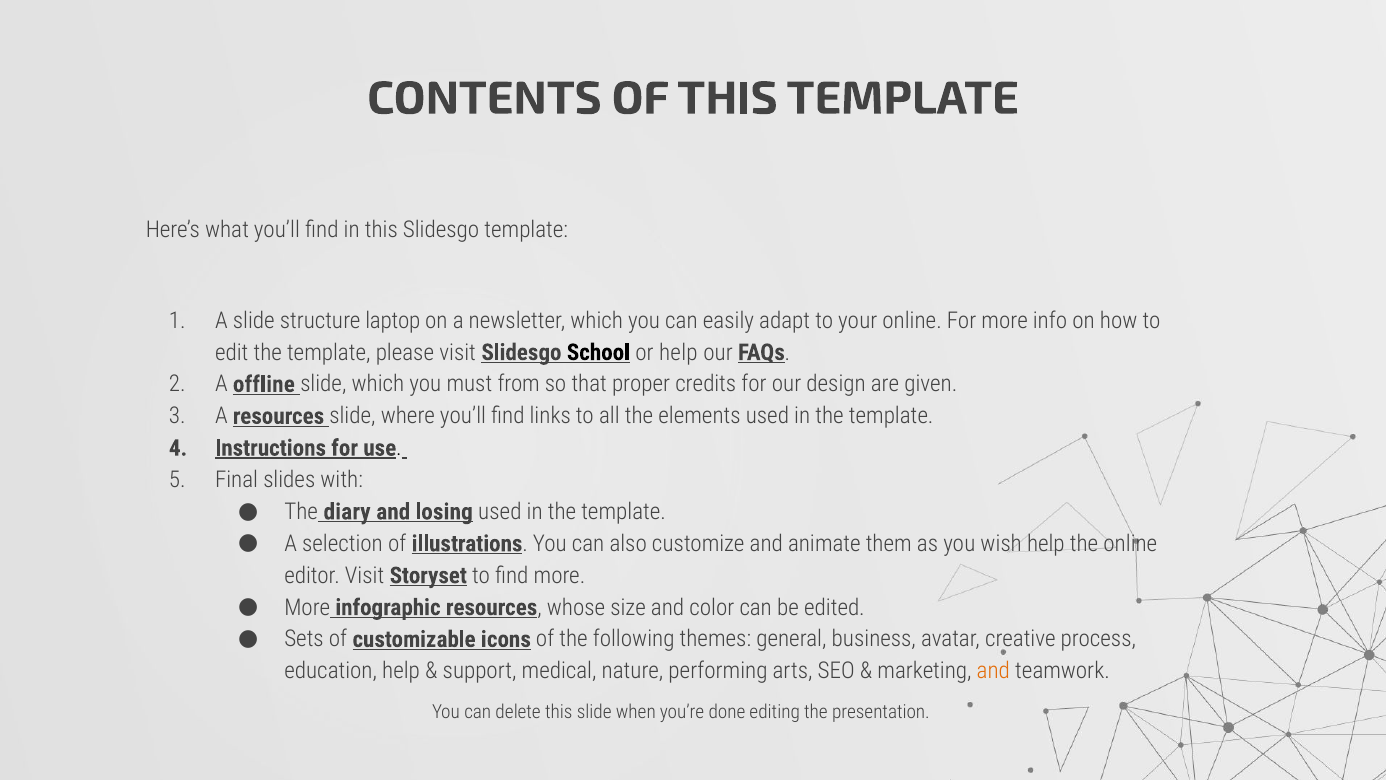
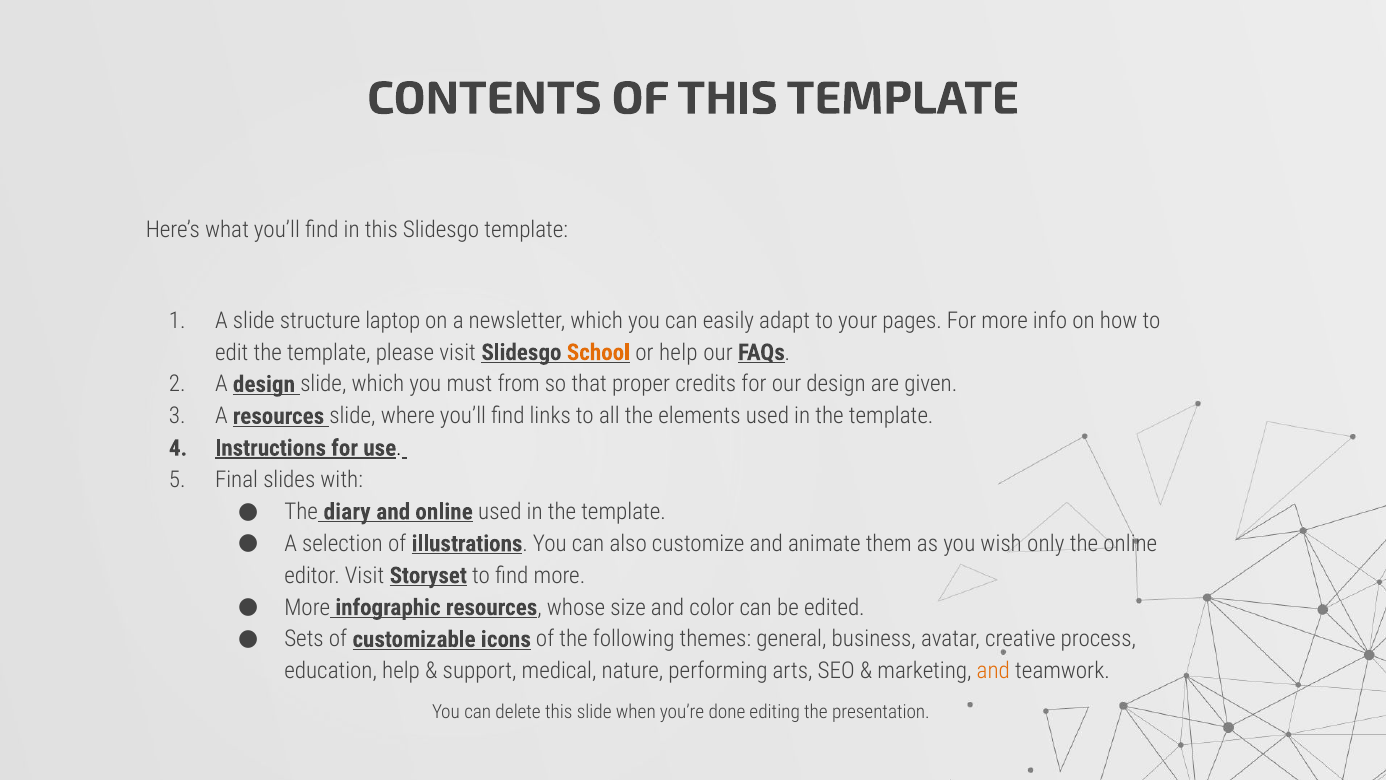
your online: online -> pages
School colour: black -> orange
A offline: offline -> design
and losing: losing -> online
wish help: help -> only
